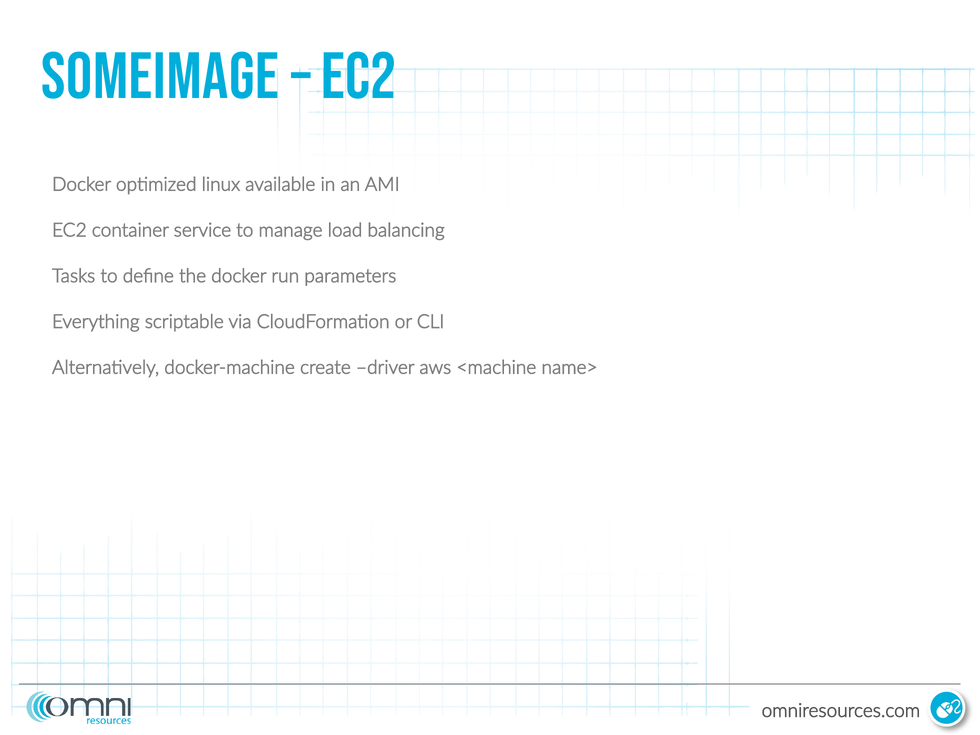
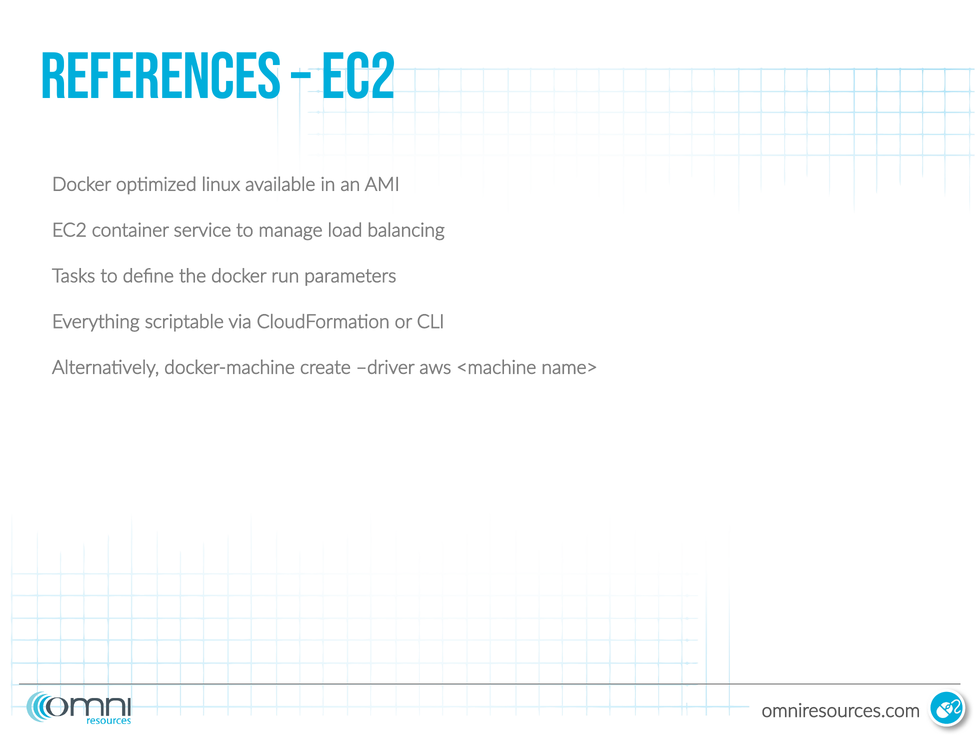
Someimage: Someimage -> References
